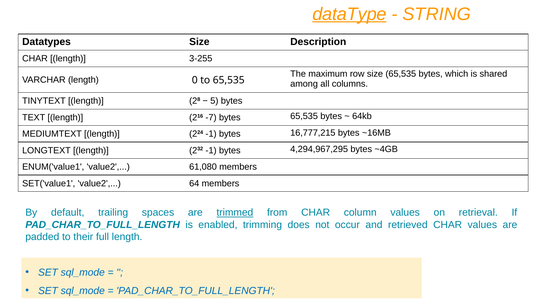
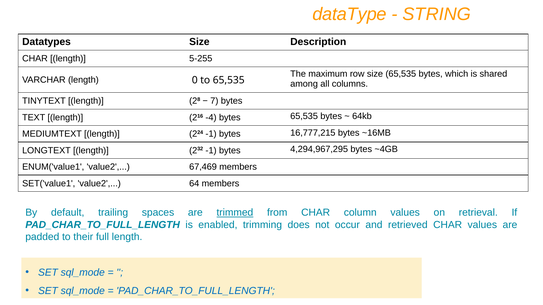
dataType underline: present -> none
3-255: 3-255 -> 5-255
5: 5 -> 7
-7: -7 -> -4
61,080: 61,080 -> 67,469
